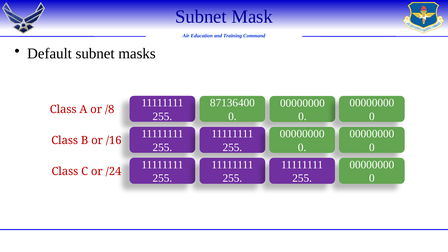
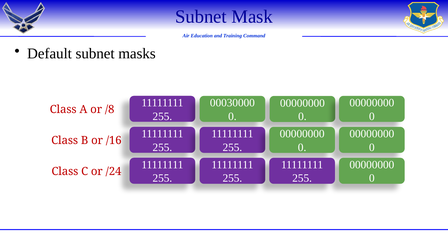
87136400: 87136400 -> 00030000
